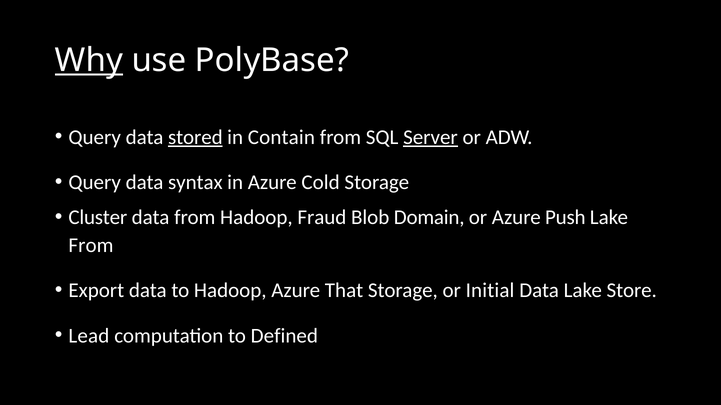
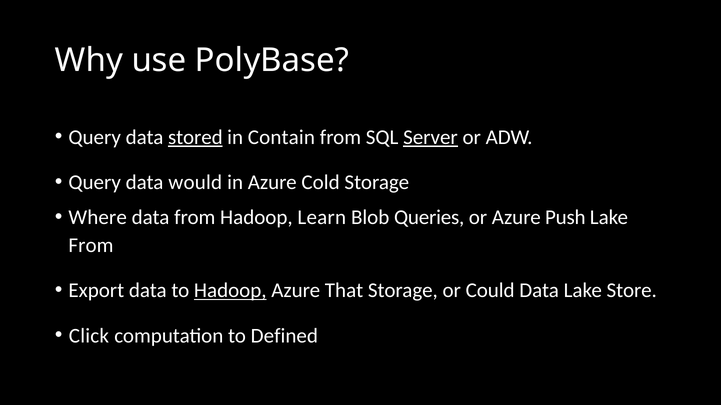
Why underline: present -> none
syntax: syntax -> would
Cluster: Cluster -> Where
Fraud: Fraud -> Learn
Domain: Domain -> Queries
Hadoop at (230, 291) underline: none -> present
Initial: Initial -> Could
Lead: Lead -> Click
